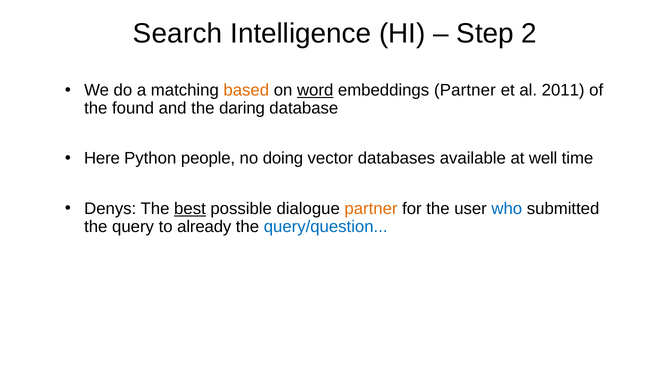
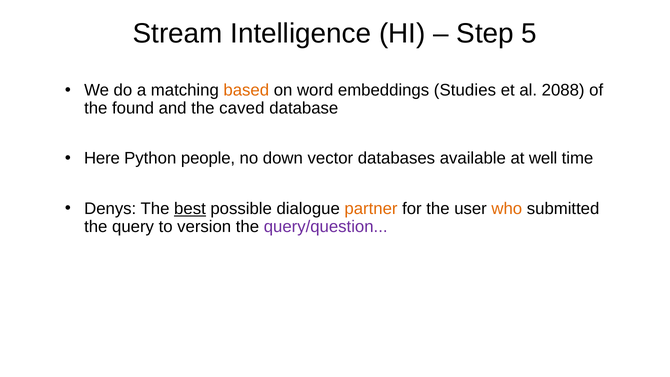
Search: Search -> Stream
2: 2 -> 5
word underline: present -> none
embeddings Partner: Partner -> Studies
2011: 2011 -> 2088
daring: daring -> caved
doing: doing -> down
who colour: blue -> orange
already: already -> version
query/question colour: blue -> purple
